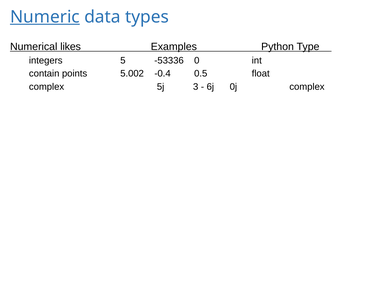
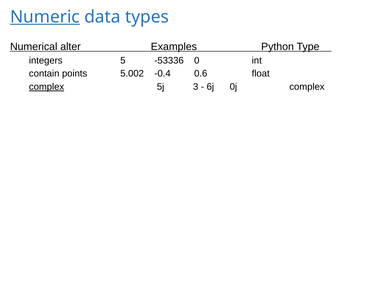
likes: likes -> alter
0.5: 0.5 -> 0.6
complex at (47, 87) underline: none -> present
